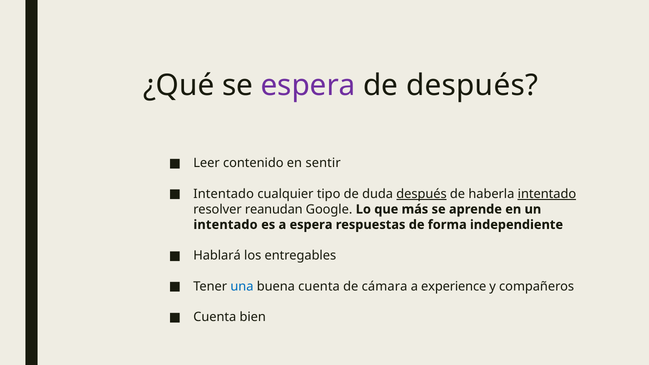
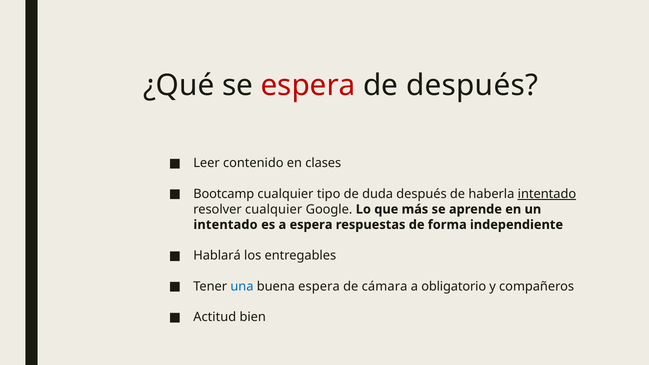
espera at (308, 85) colour: purple -> red
sentir: sentir -> clases
Intentado at (224, 194): Intentado -> Bootcamp
después at (422, 194) underline: present -> none
resolver reanudan: reanudan -> cualquier
buena cuenta: cuenta -> espera
experience: experience -> obligatorio
Cuenta at (215, 317): Cuenta -> Actitud
